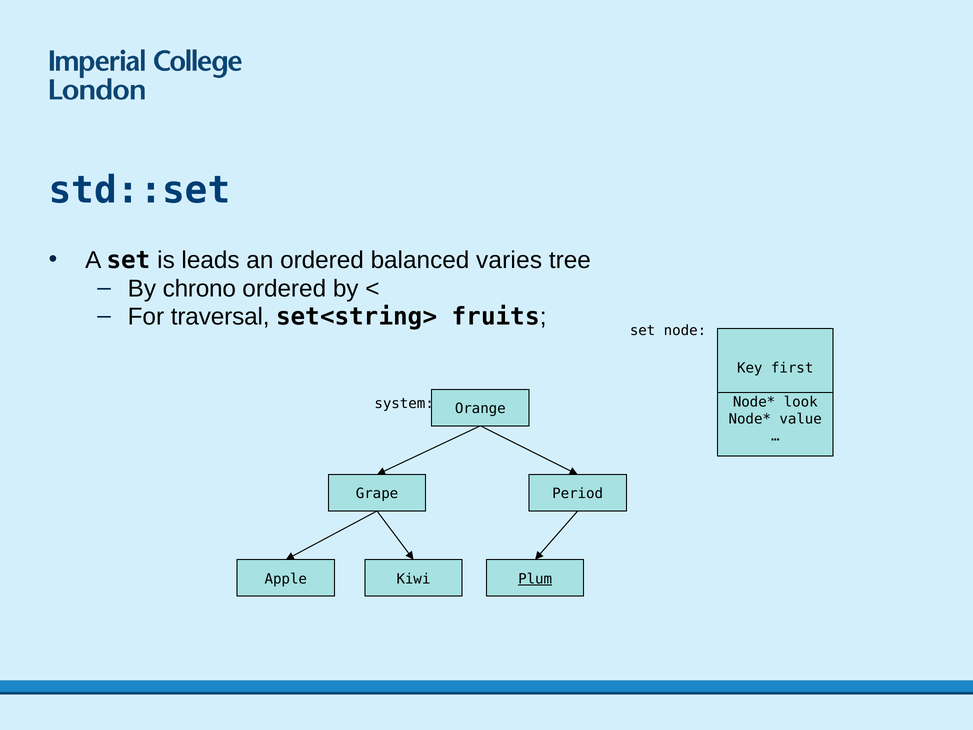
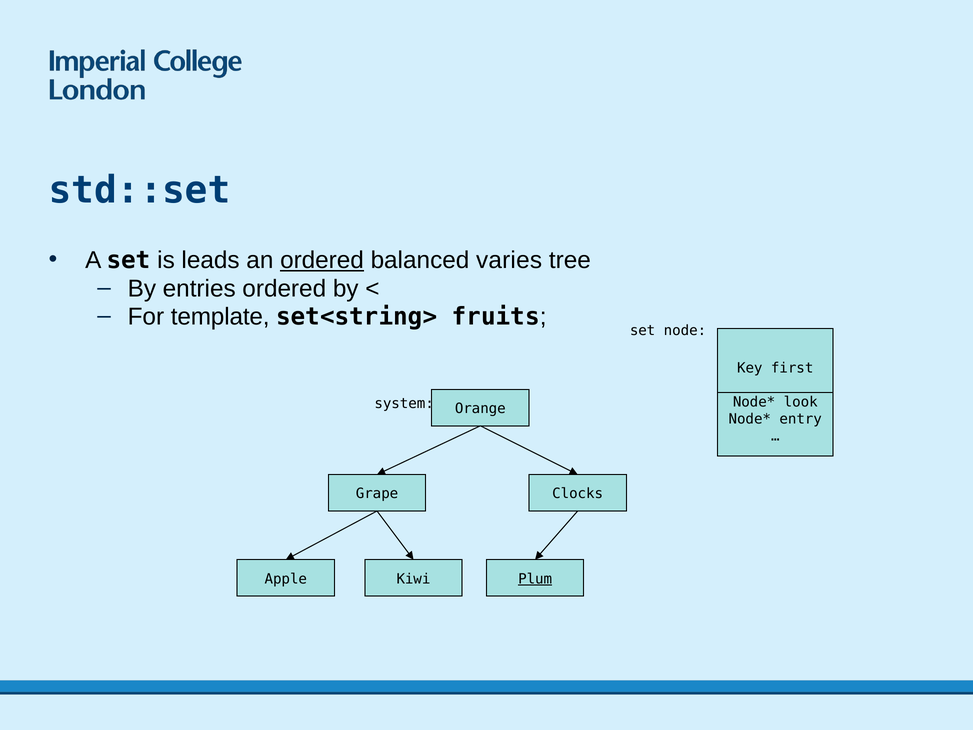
ordered at (322, 260) underline: none -> present
chrono: chrono -> entries
traversal: traversal -> template
value: value -> entry
Period: Period -> Clocks
